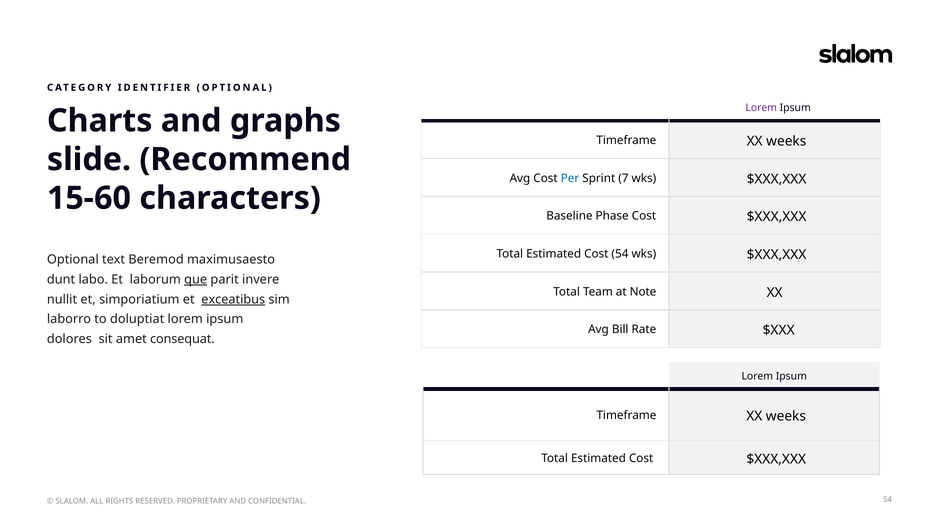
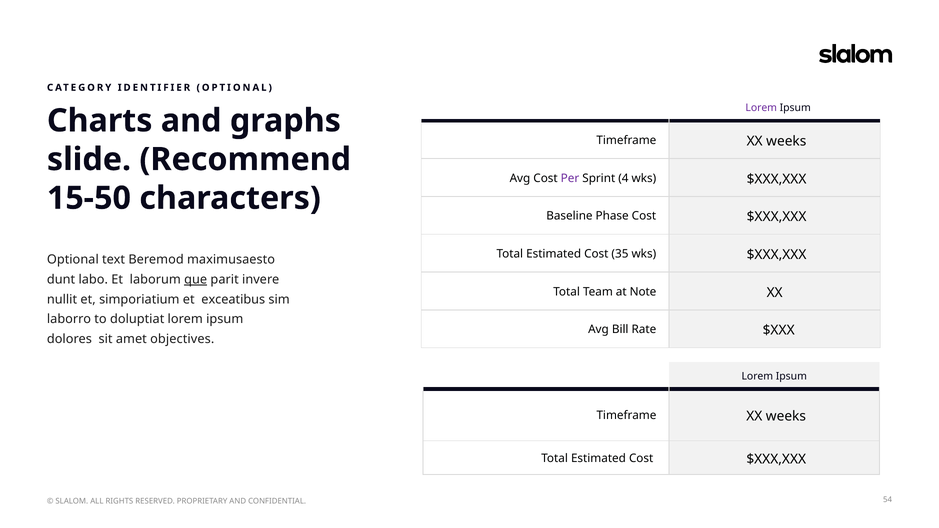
Per colour: blue -> purple
7: 7 -> 4
15-60: 15-60 -> 15-50
Cost 54: 54 -> 35
exceatibus underline: present -> none
consequat: consequat -> objectives
